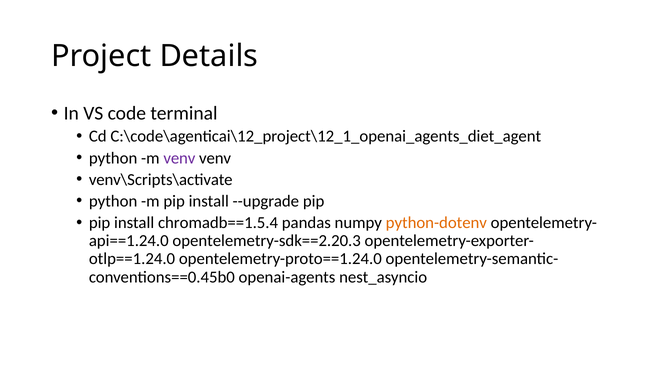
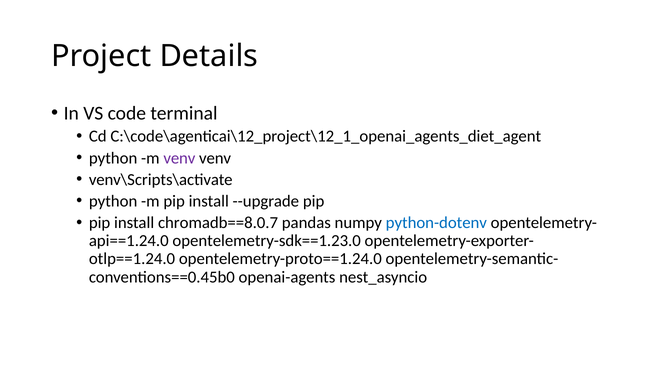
chromadb==1.5.4: chromadb==1.5.4 -> chromadb==8.0.7
python-dotenv colour: orange -> blue
opentelemetry-sdk==2.20.3: opentelemetry-sdk==2.20.3 -> opentelemetry-sdk==1.23.0
